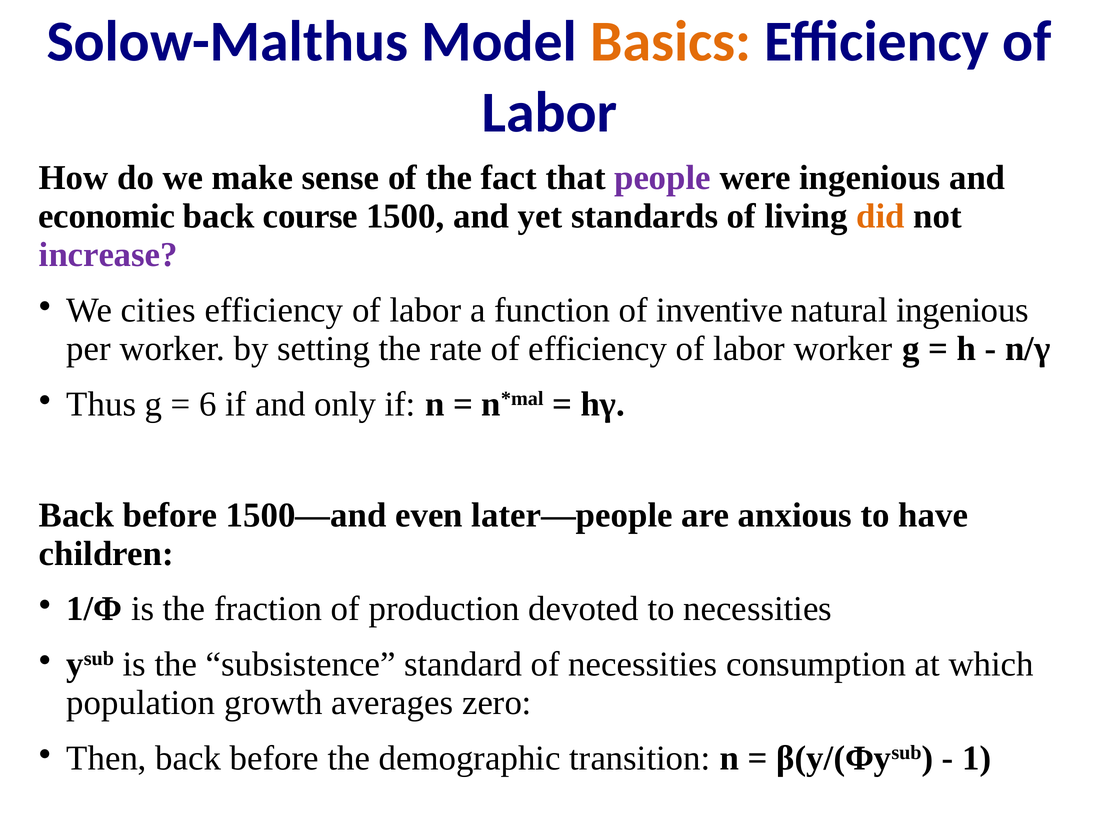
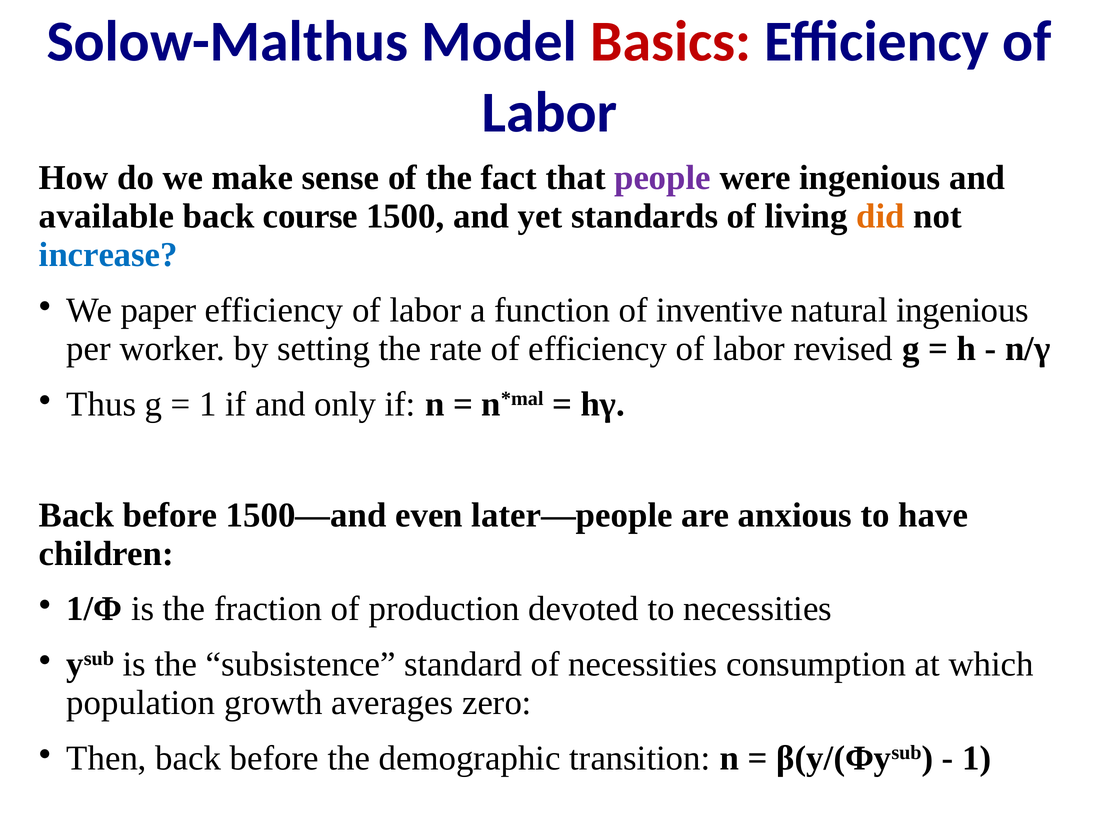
Basics colour: orange -> red
economic: economic -> available
increase colour: purple -> blue
cities: cities -> paper
labor worker: worker -> revised
6 at (208, 404): 6 -> 1
